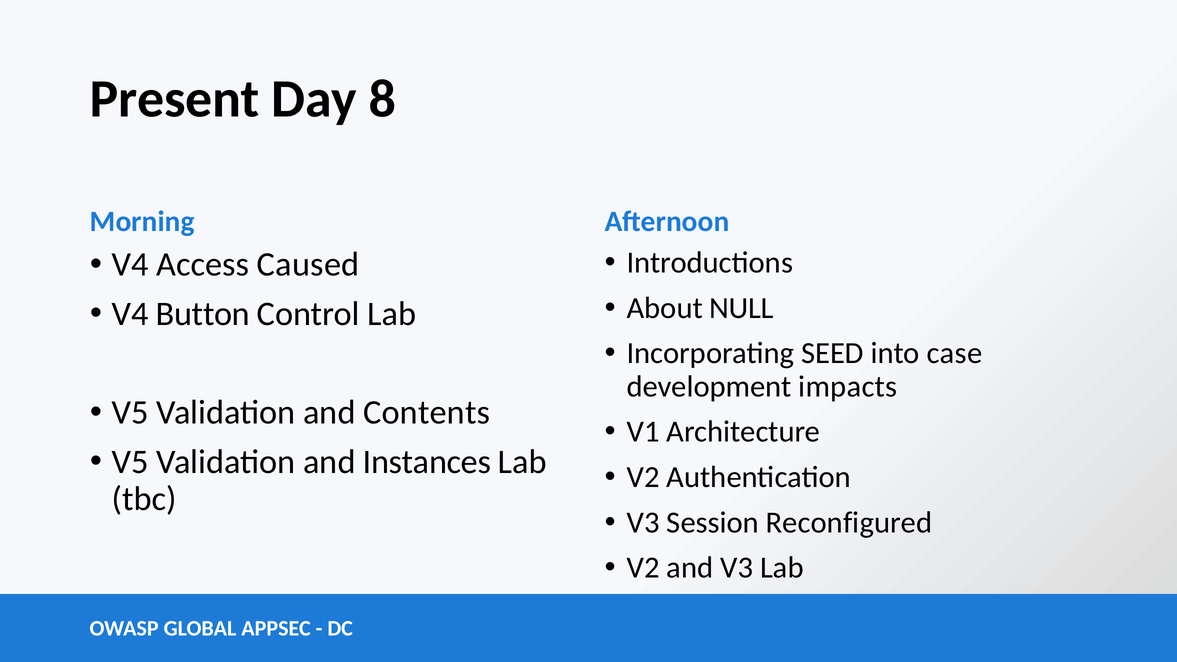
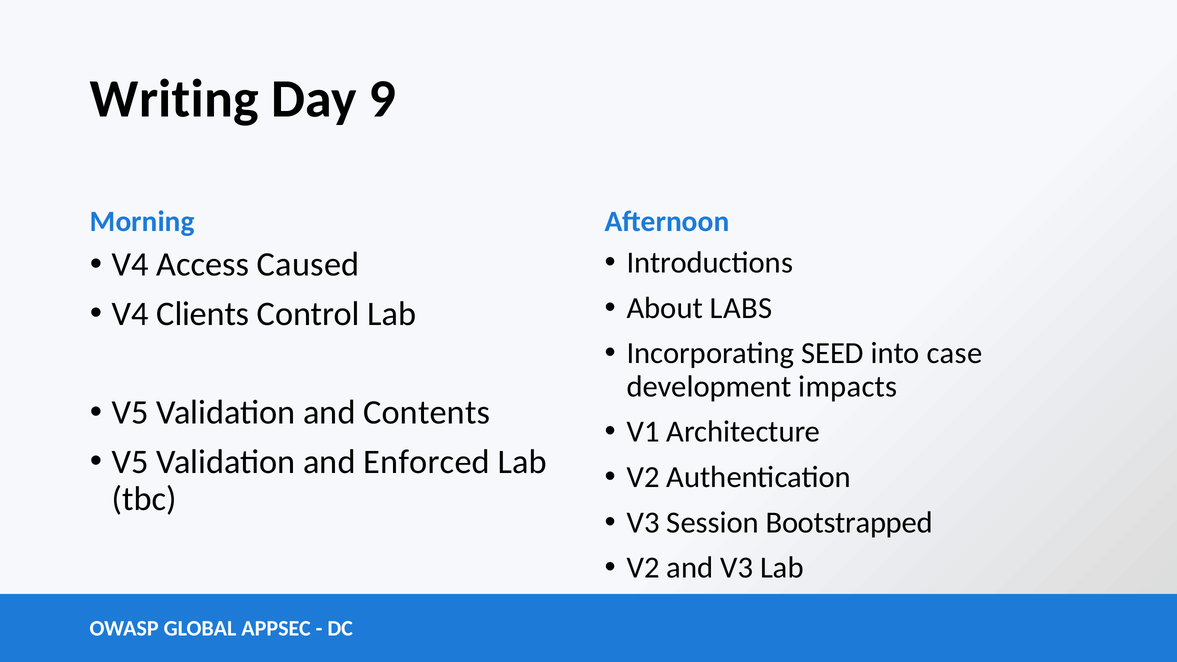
Present: Present -> Writing
8: 8 -> 9
NULL: NULL -> LABS
Button: Button -> Clients
Instances: Instances -> Enforced
Reconfigured: Reconfigured -> Bootstrapped
